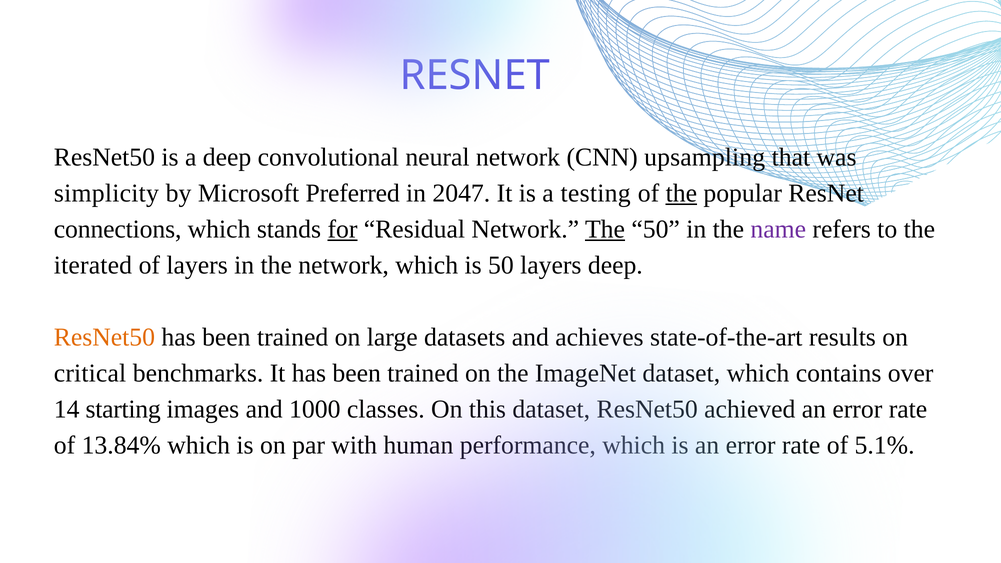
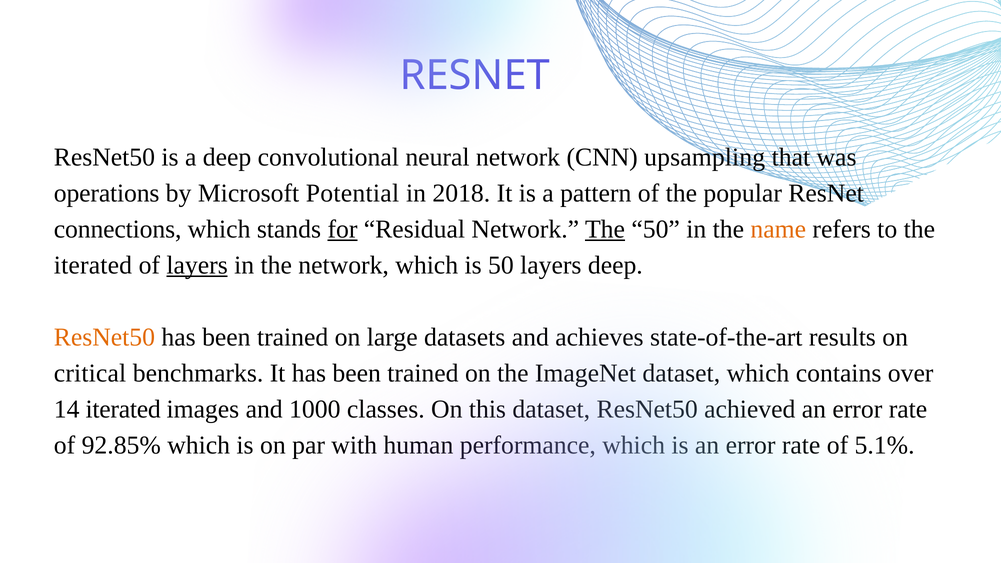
simplicity: simplicity -> operations
Preferred: Preferred -> Potential
2047: 2047 -> 2018
testing: testing -> pattern
the at (681, 193) underline: present -> none
name colour: purple -> orange
layers at (197, 265) underline: none -> present
14 starting: starting -> iterated
13.84%: 13.84% -> 92.85%
